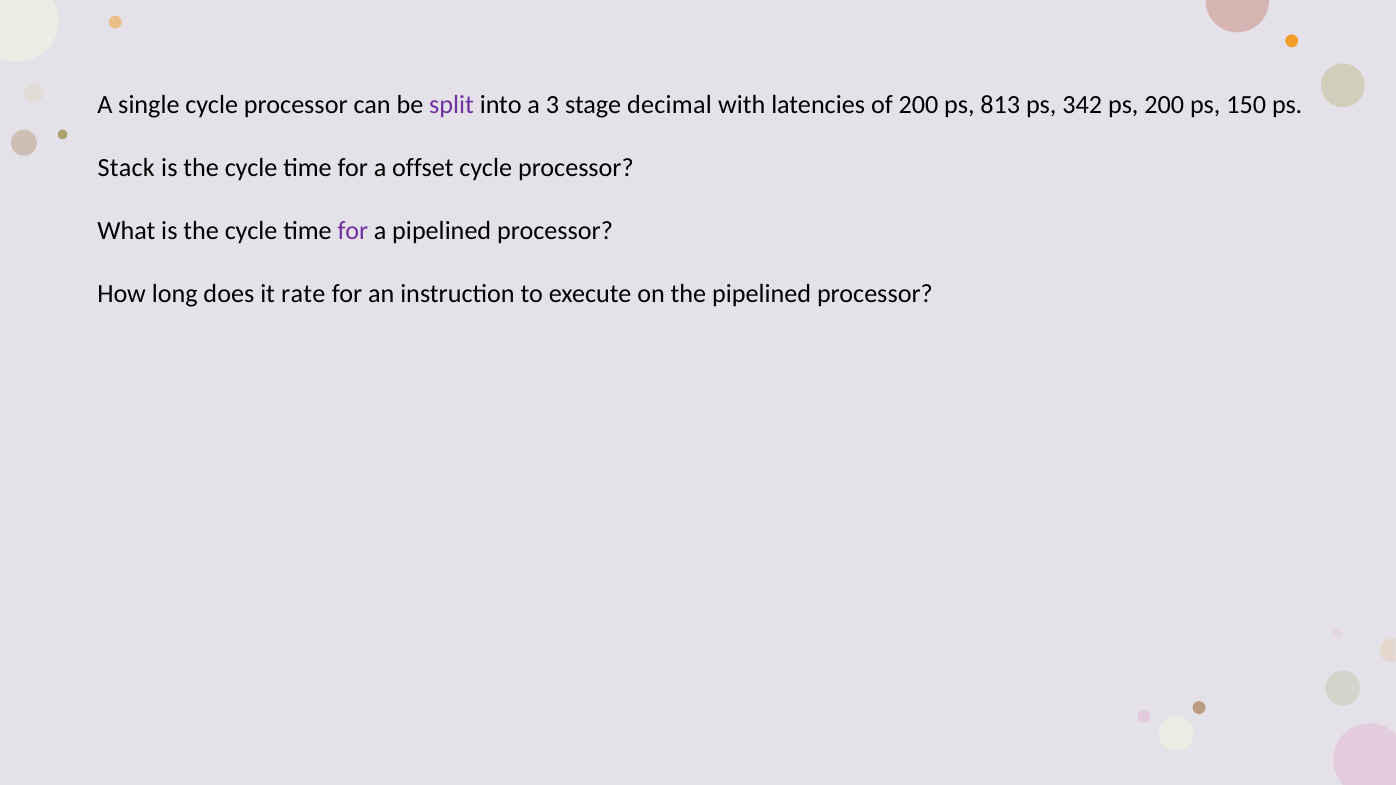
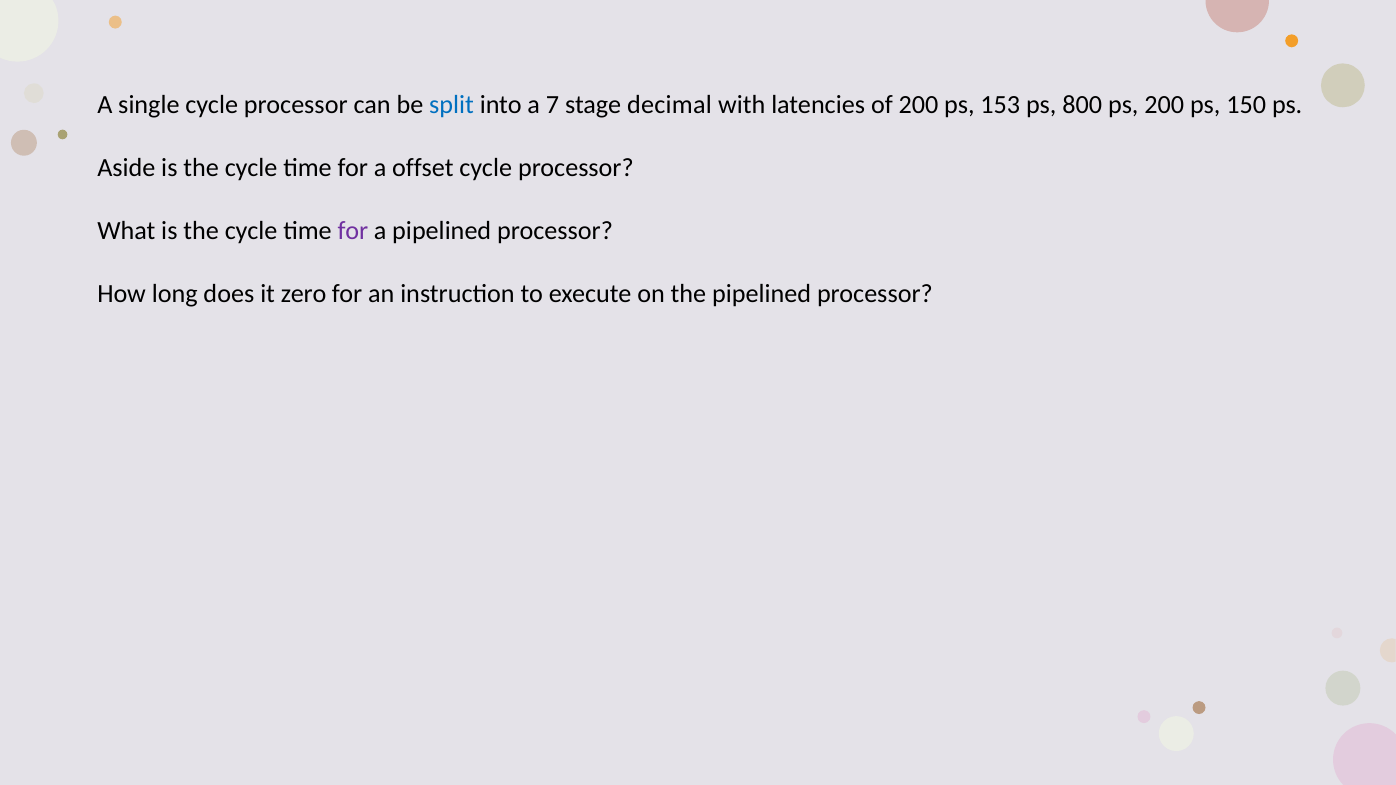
split colour: purple -> blue
3: 3 -> 7
813: 813 -> 153
342: 342 -> 800
Stack: Stack -> Aside
rate: rate -> zero
